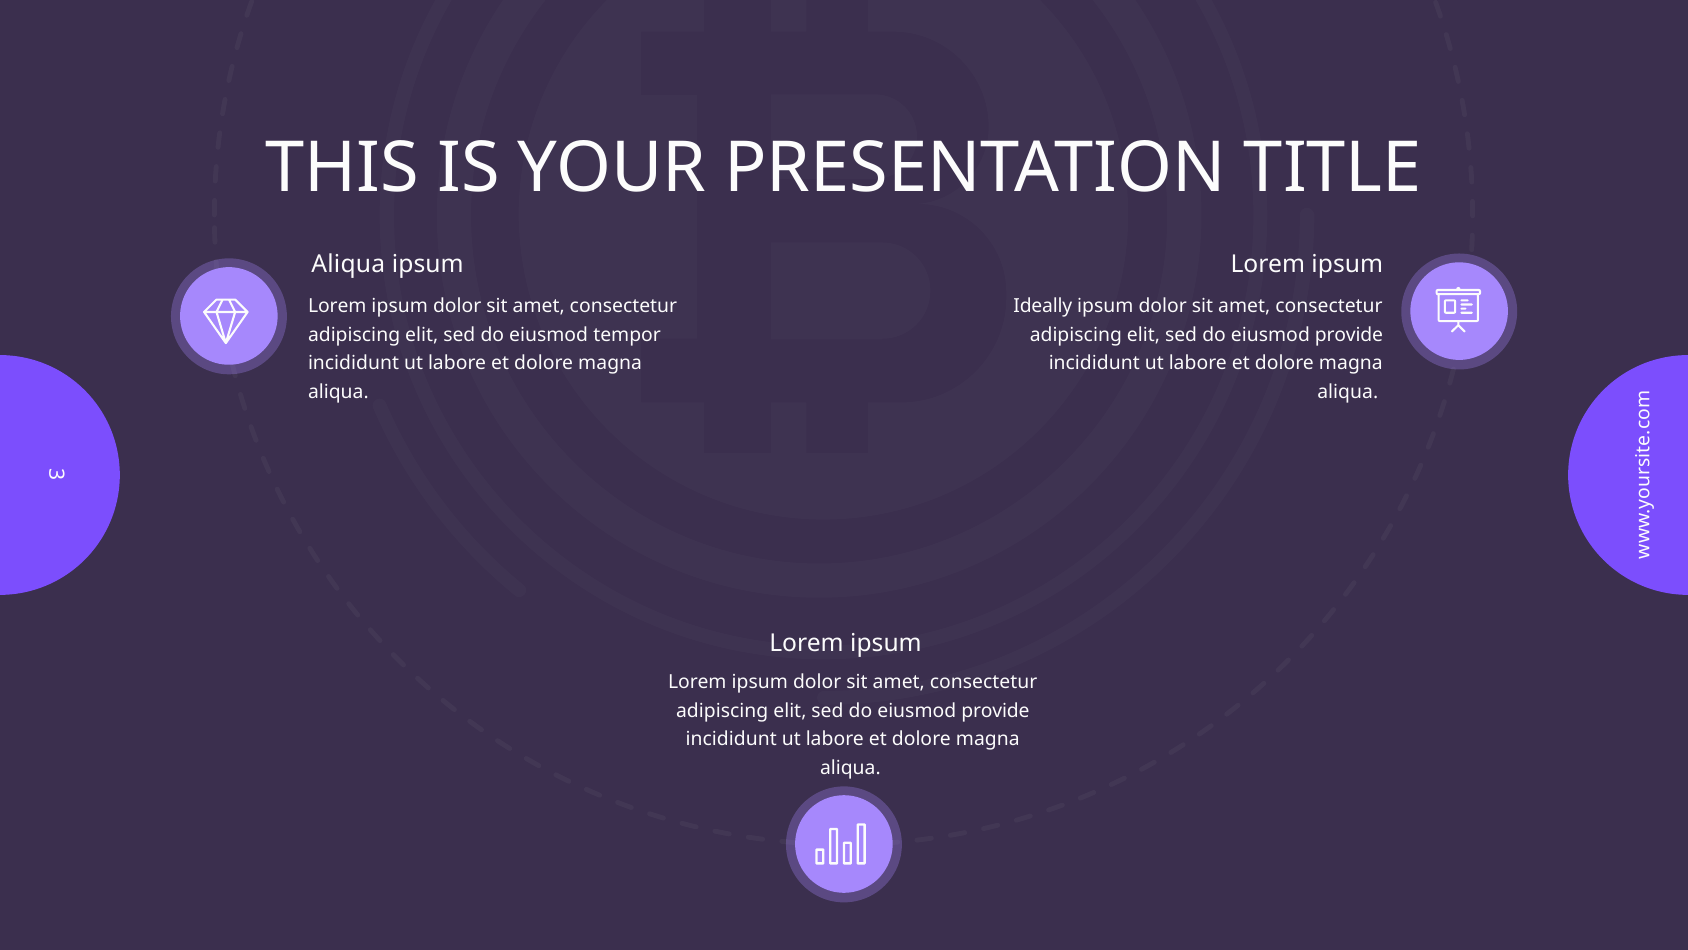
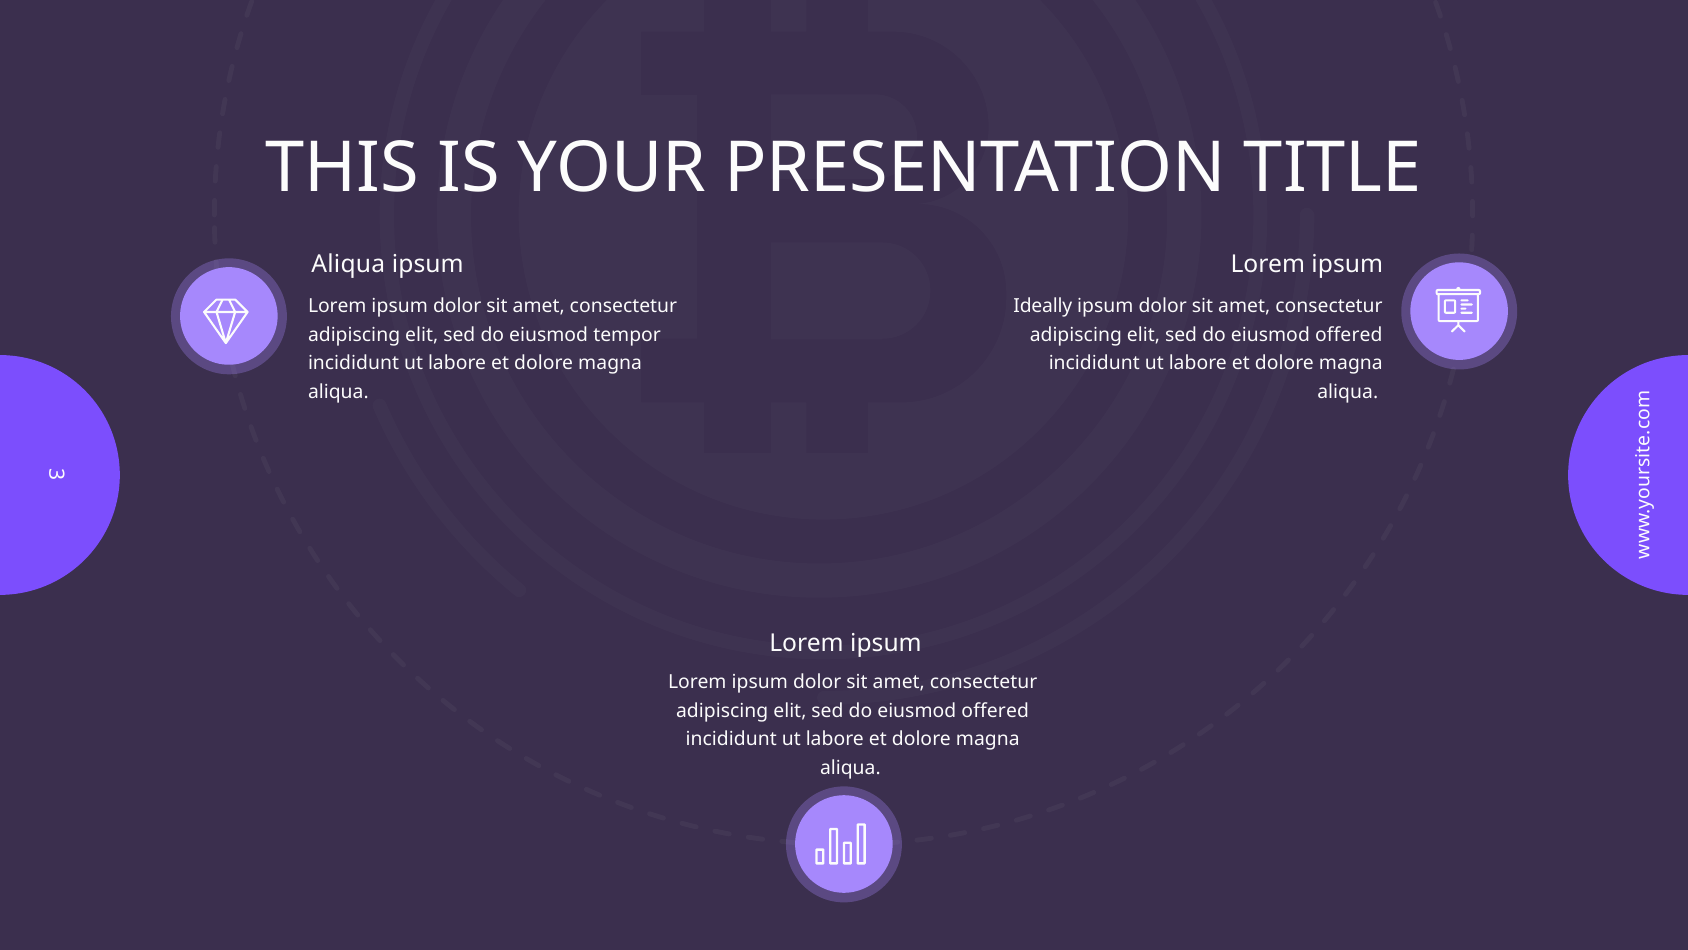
provide at (1349, 335): provide -> offered
provide at (995, 711): provide -> offered
